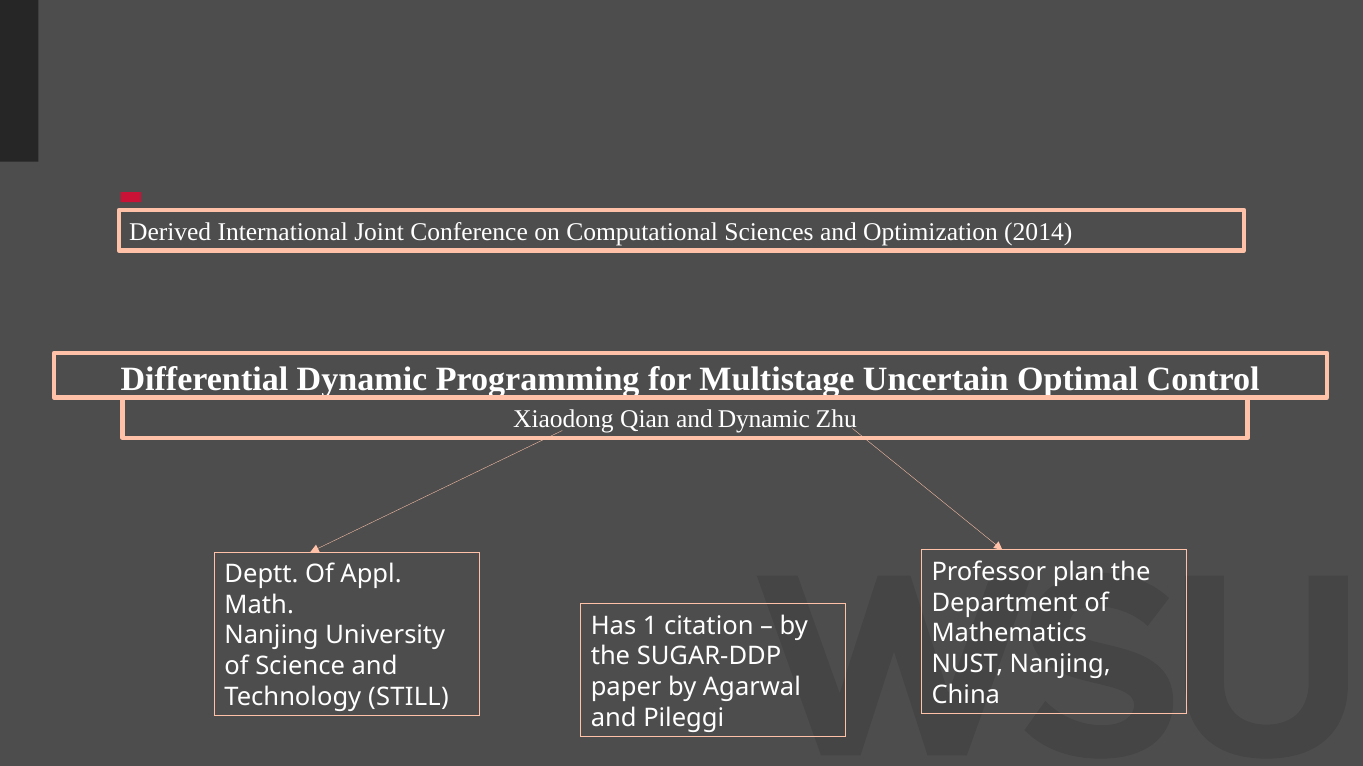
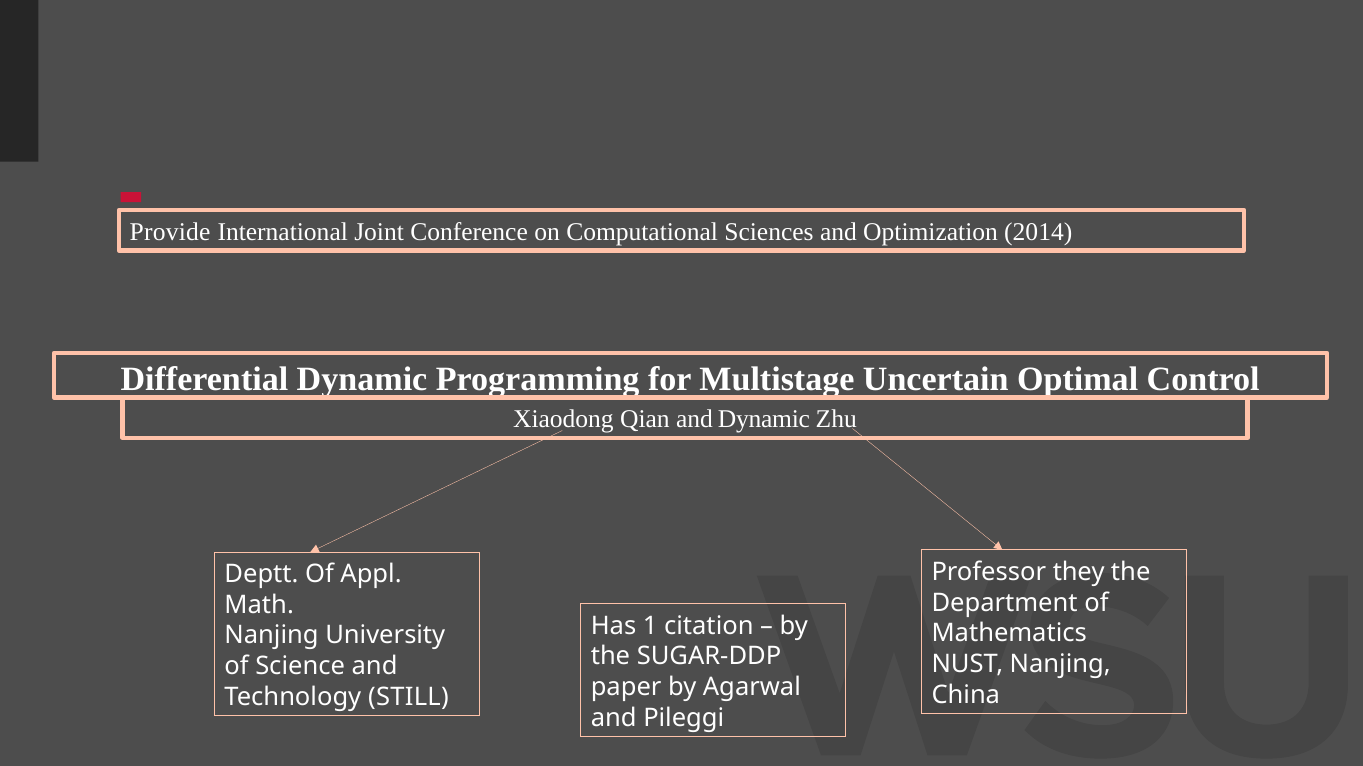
Derived: Derived -> Provide
plan: plan -> they
